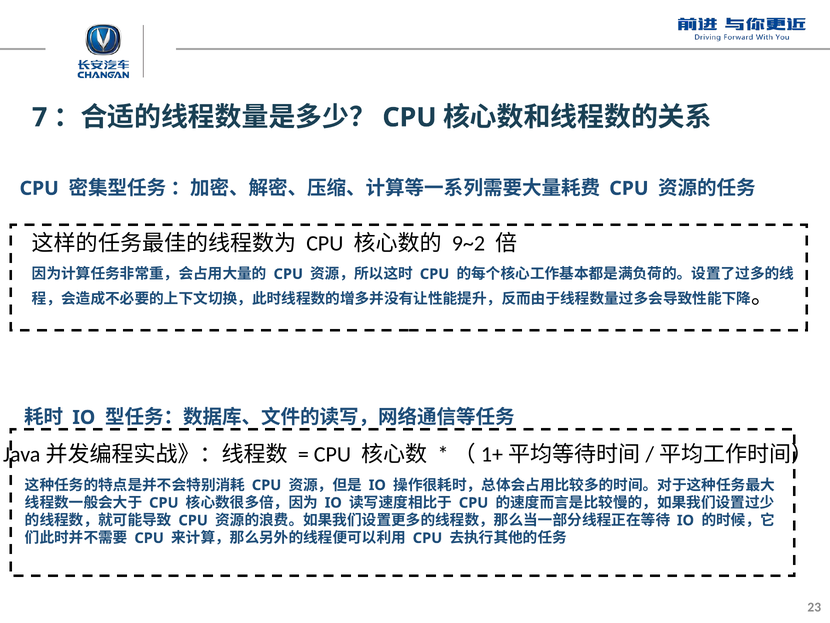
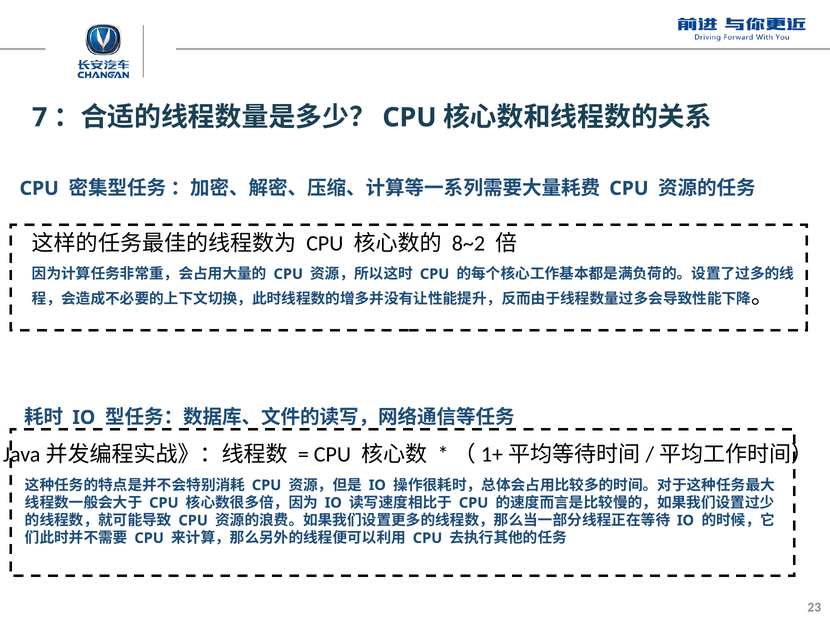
9~2: 9~2 -> 8~2
